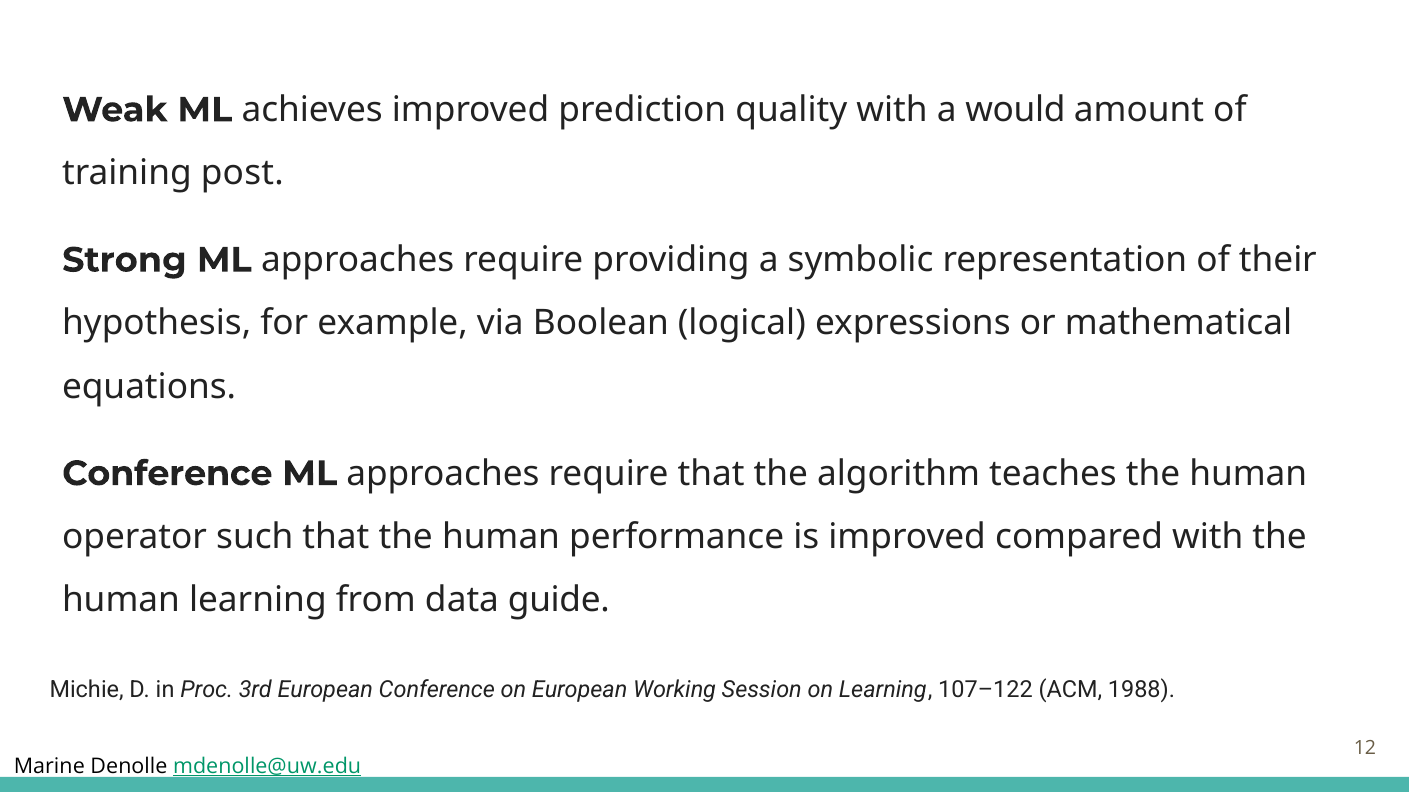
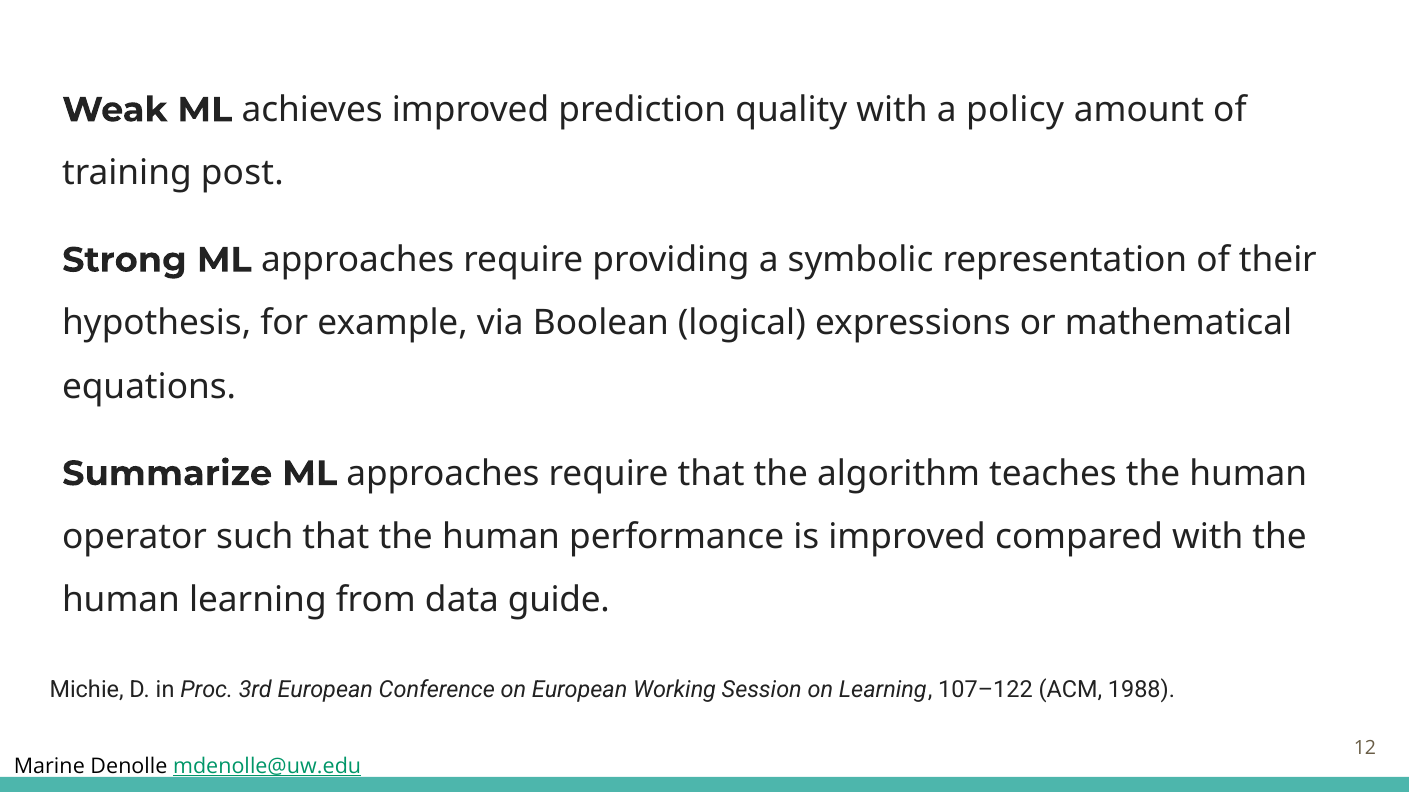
would: would -> policy
Conference at (167, 474): Conference -> Summarize
